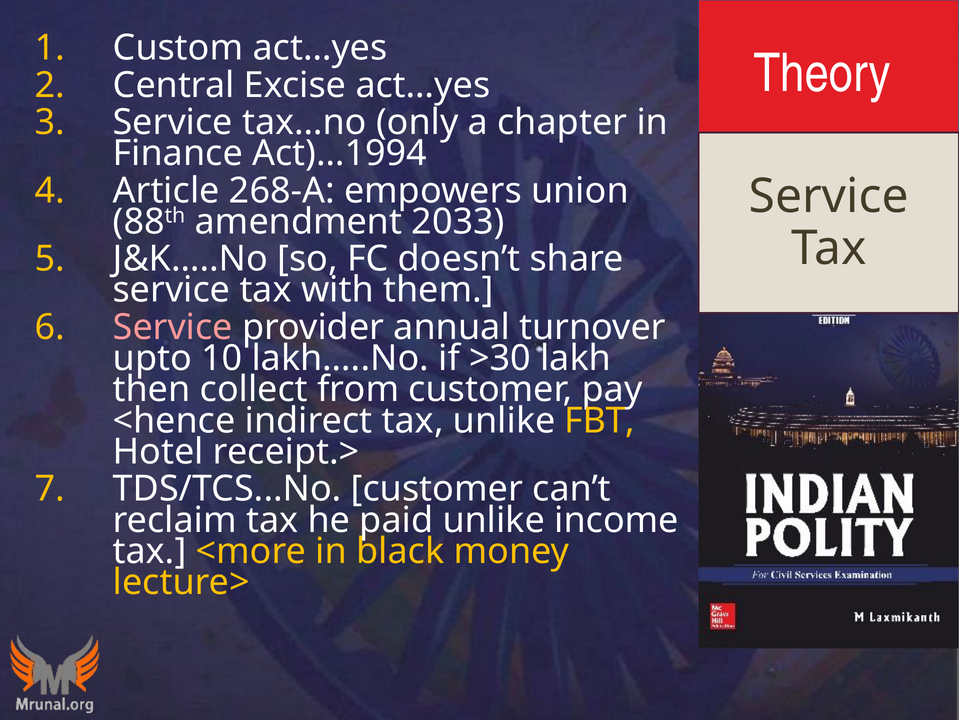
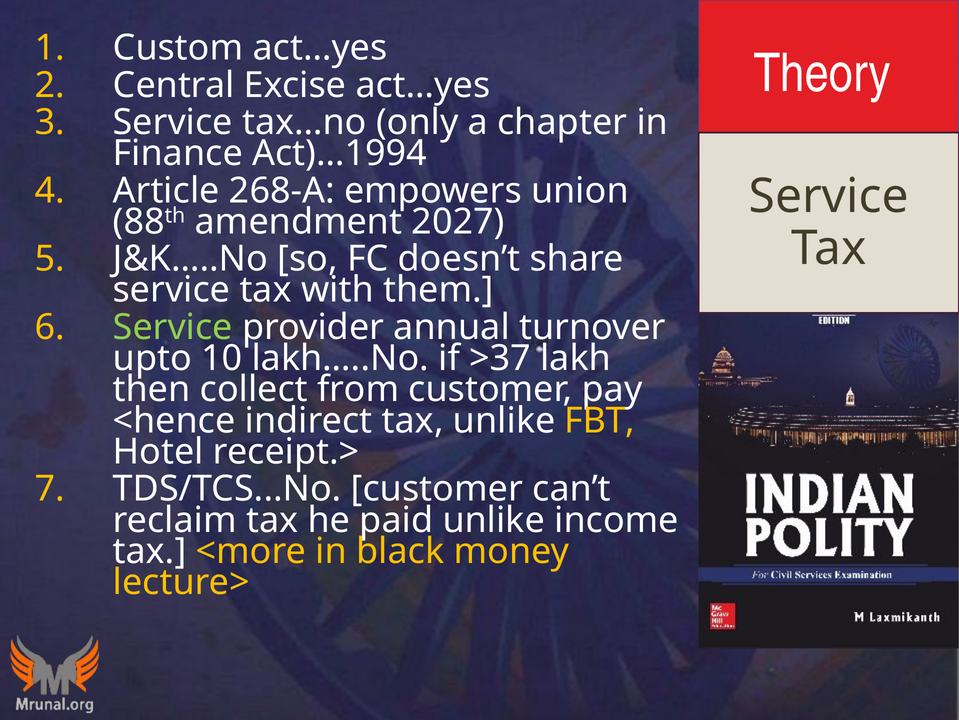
2033: 2033 -> 2027
Service at (173, 327) colour: pink -> light green
>30: >30 -> >37
